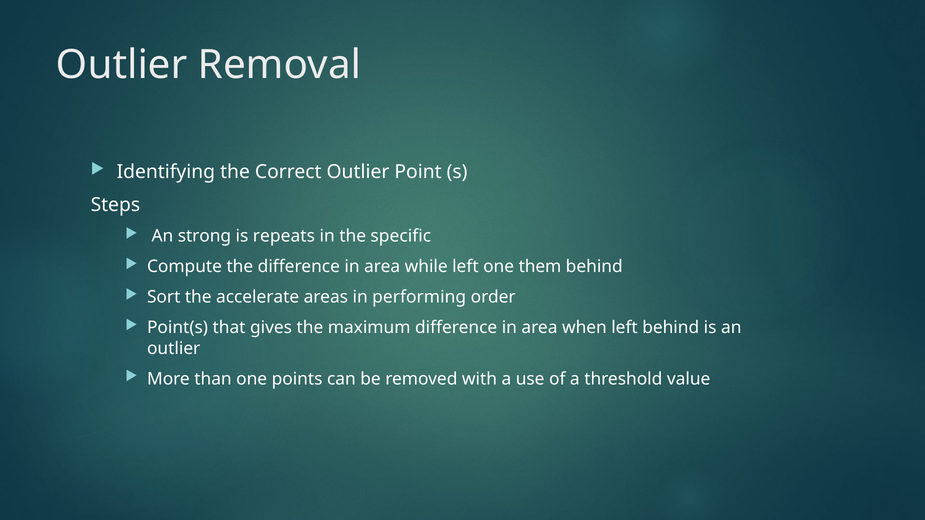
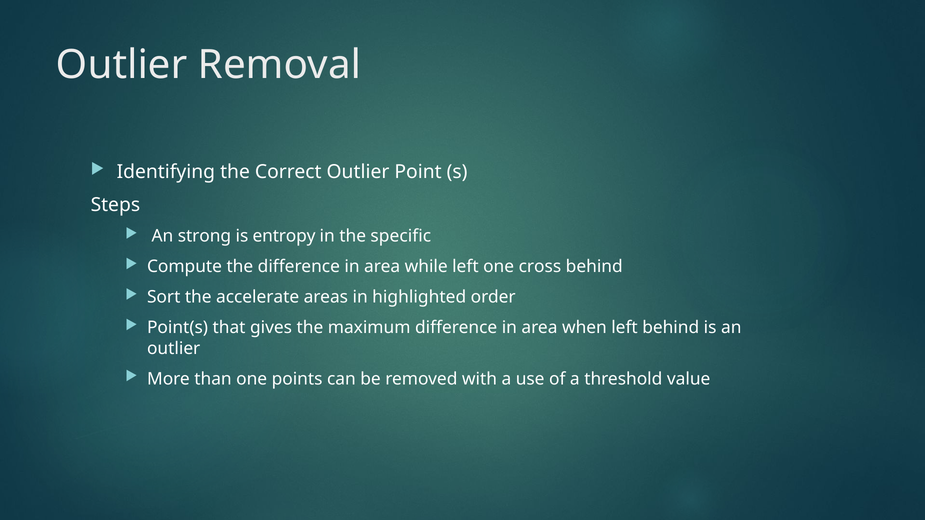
repeats: repeats -> entropy
them: them -> cross
performing: performing -> highlighted
